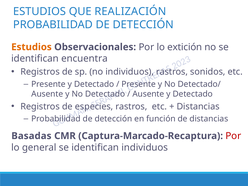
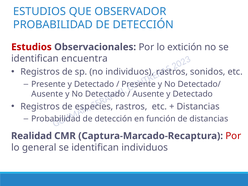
REALIZACIÓN: REALIZACIÓN -> OBSERVADOR
Estudios at (31, 47) colour: orange -> red
Basadas: Basadas -> Realidad
